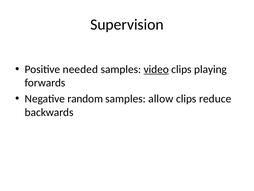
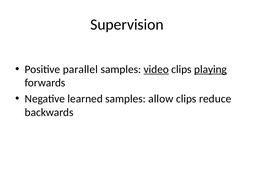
needed: needed -> parallel
playing underline: none -> present
random: random -> learned
